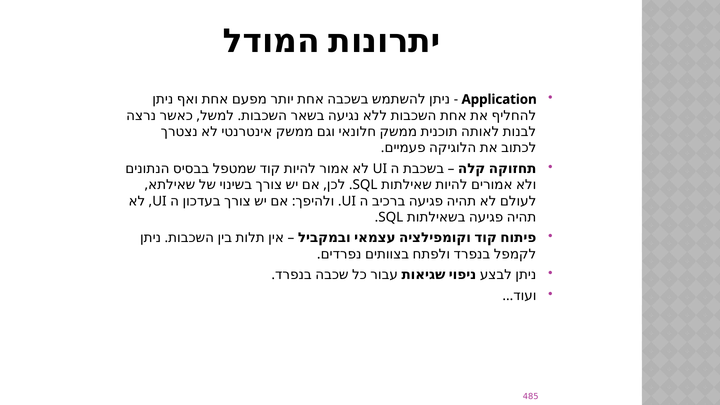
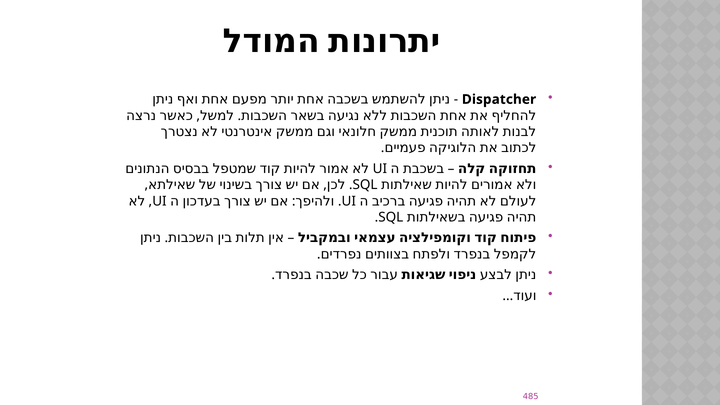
Application: Application -> Dispatcher
